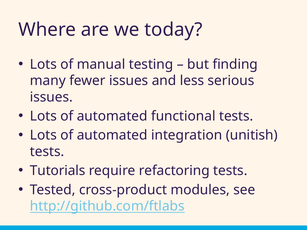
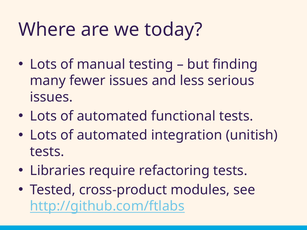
Tutorials: Tutorials -> Libraries
